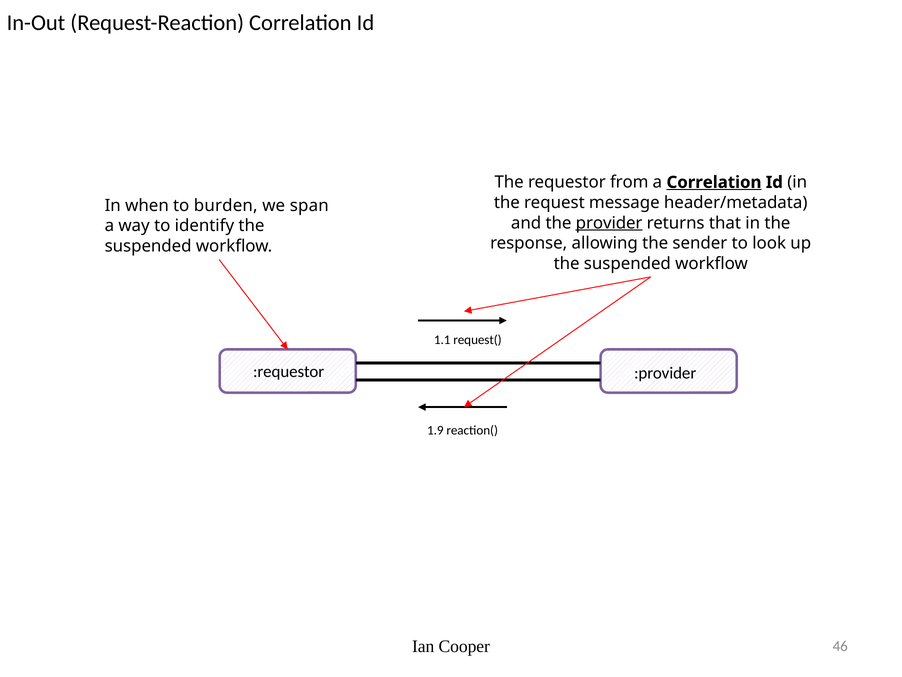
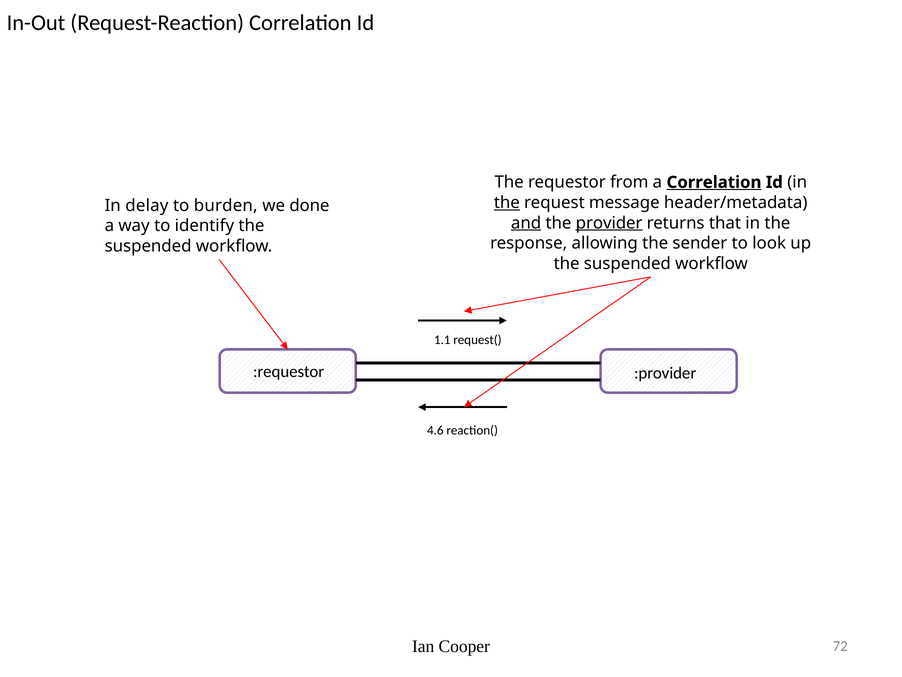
the at (507, 202) underline: none -> present
when: when -> delay
span: span -> done
and underline: none -> present
1.9: 1.9 -> 4.6
46: 46 -> 72
